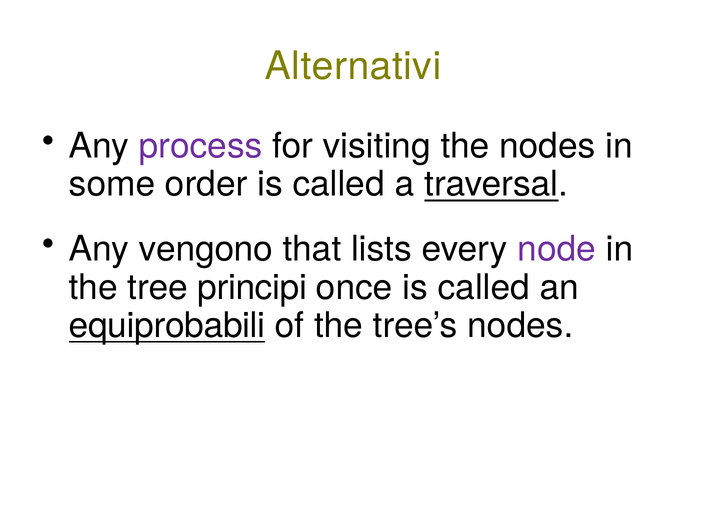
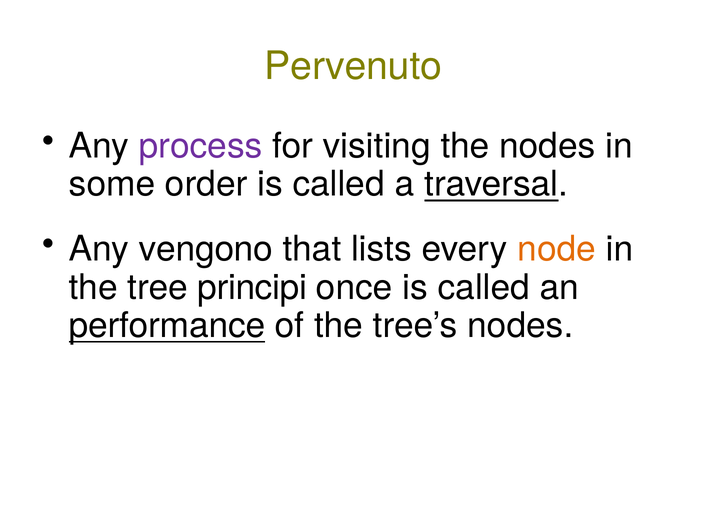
Alternativi: Alternativi -> Pervenuto
node colour: purple -> orange
equiprobabili: equiprobabili -> performance
